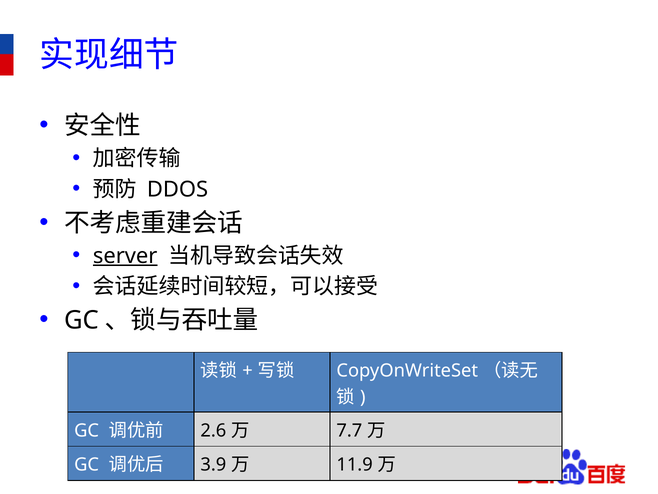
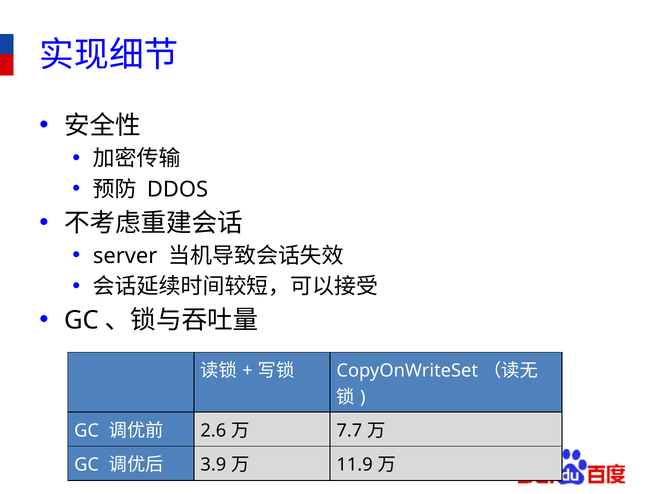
server underline: present -> none
